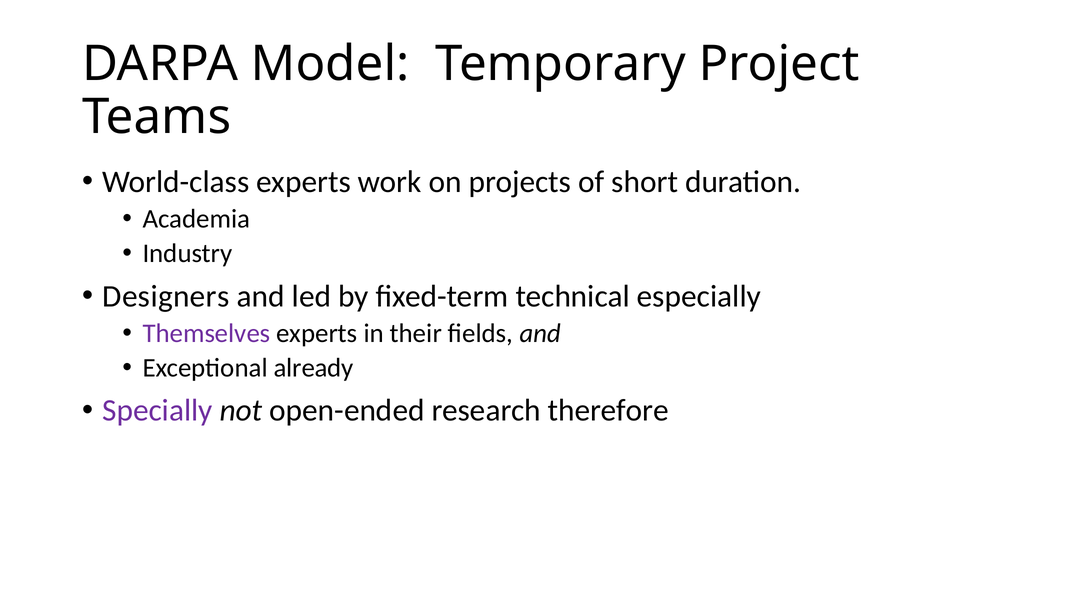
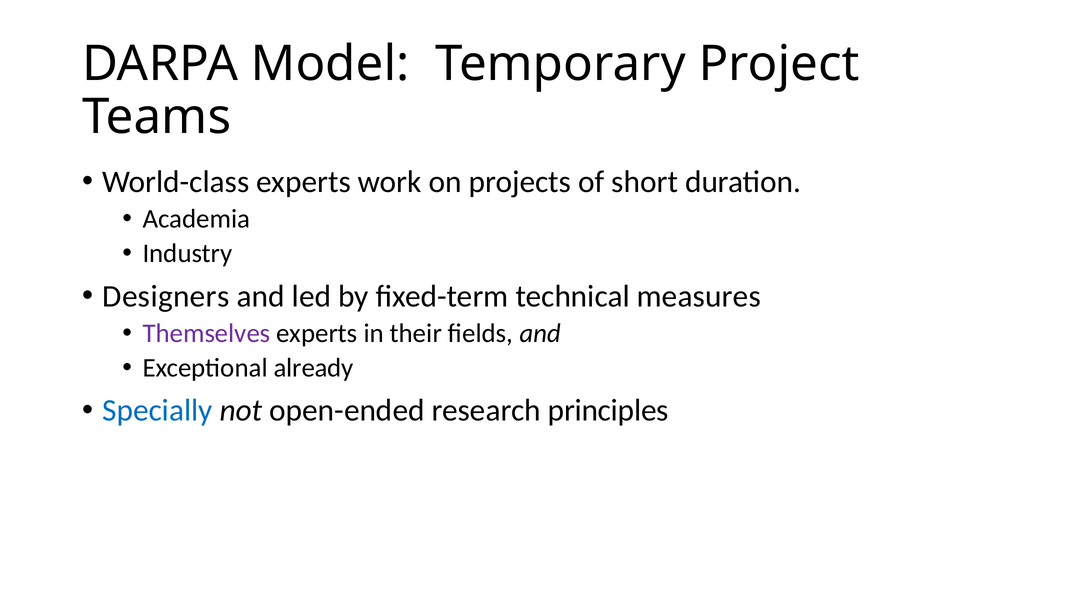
especially: especially -> measures
Specially colour: purple -> blue
therefore: therefore -> principles
